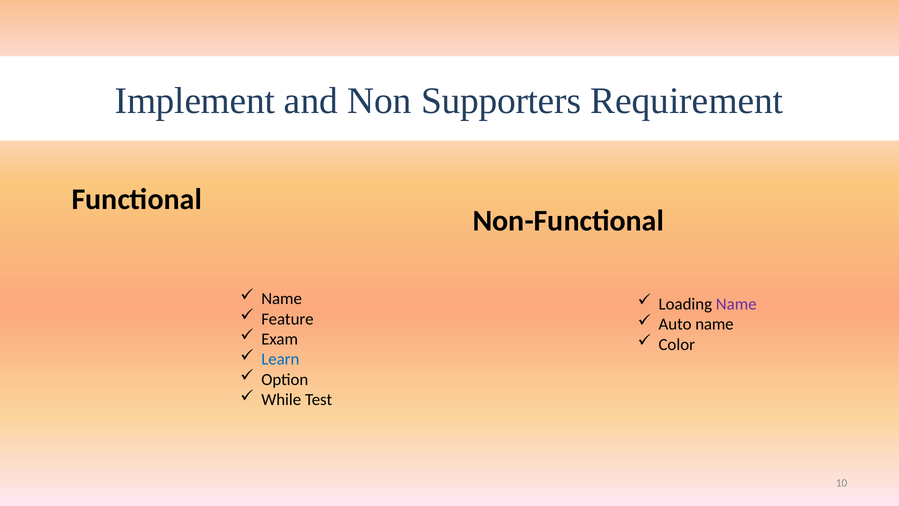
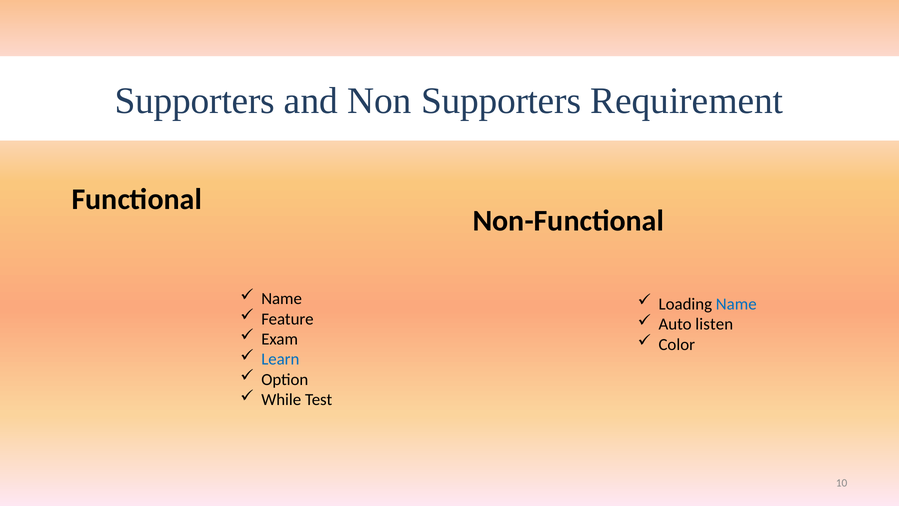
Implement at (195, 101): Implement -> Supporters
Name at (736, 304) colour: purple -> blue
Auto name: name -> listen
